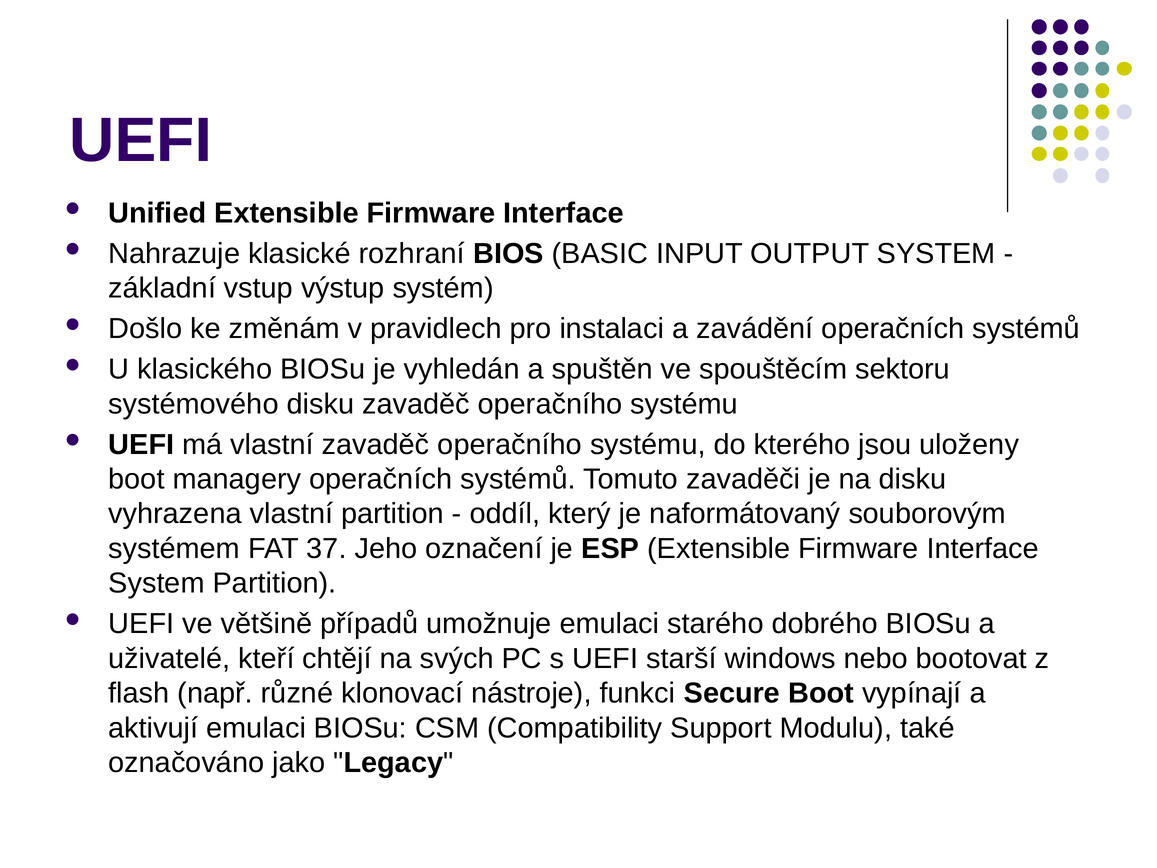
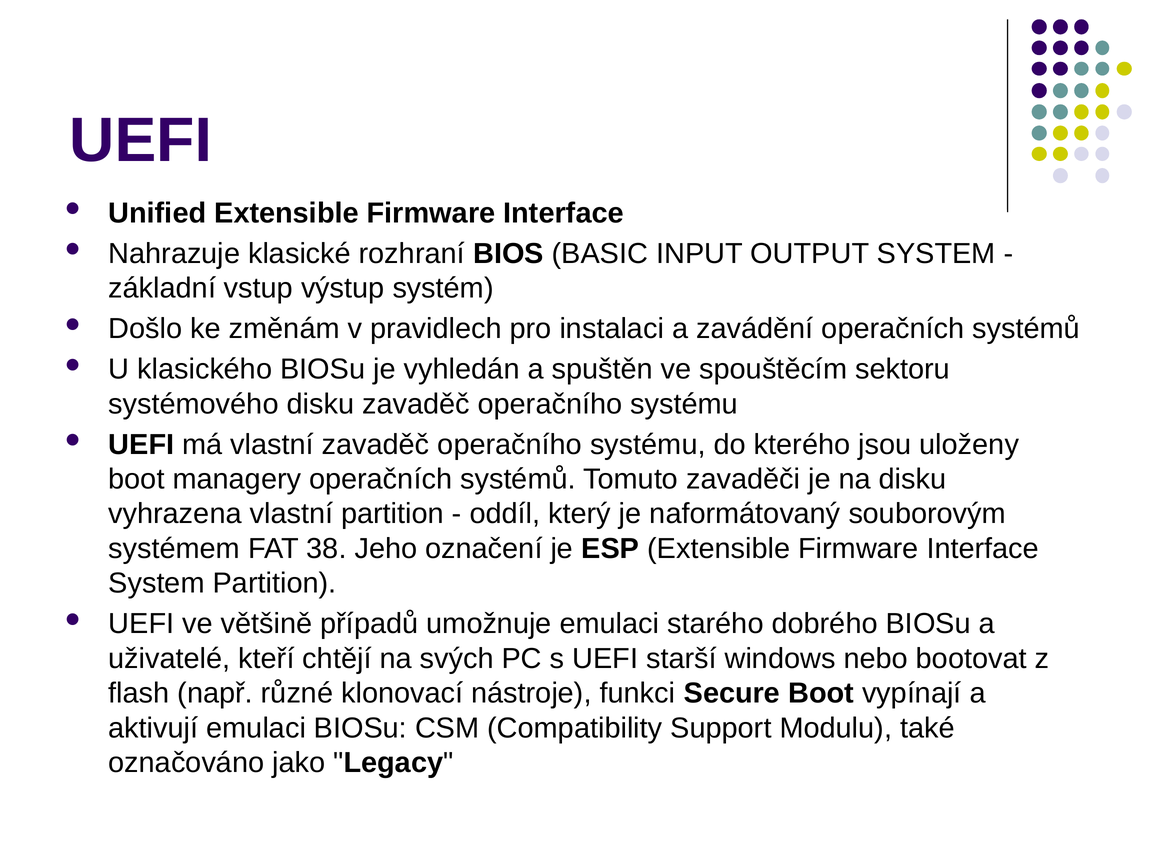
37: 37 -> 38
